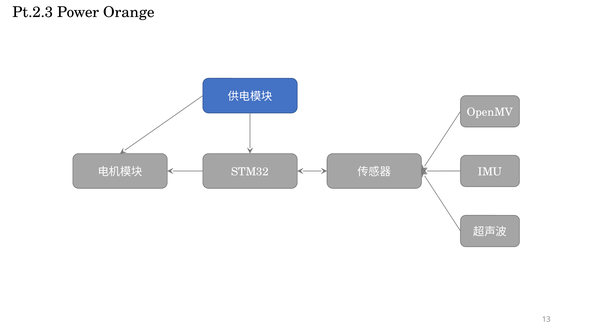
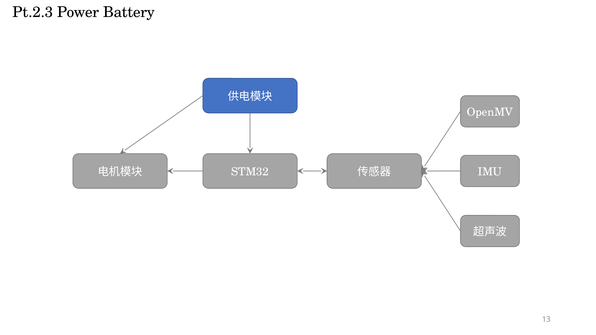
Orange: Orange -> Battery
